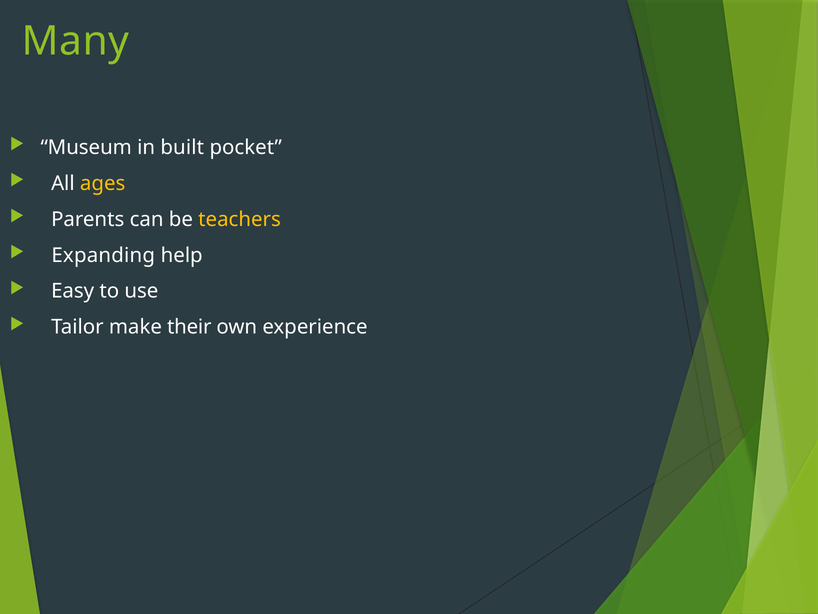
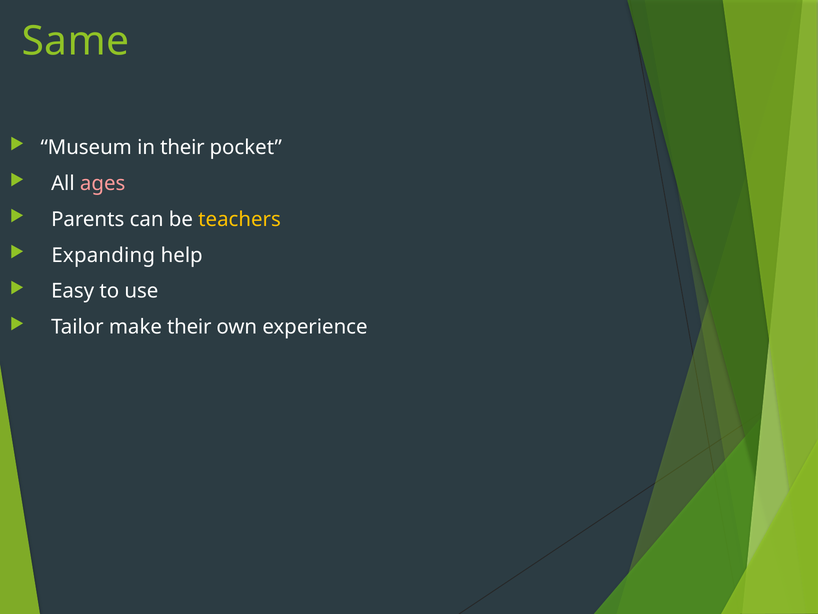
Many: Many -> Same
in built: built -> their
ages colour: yellow -> pink
